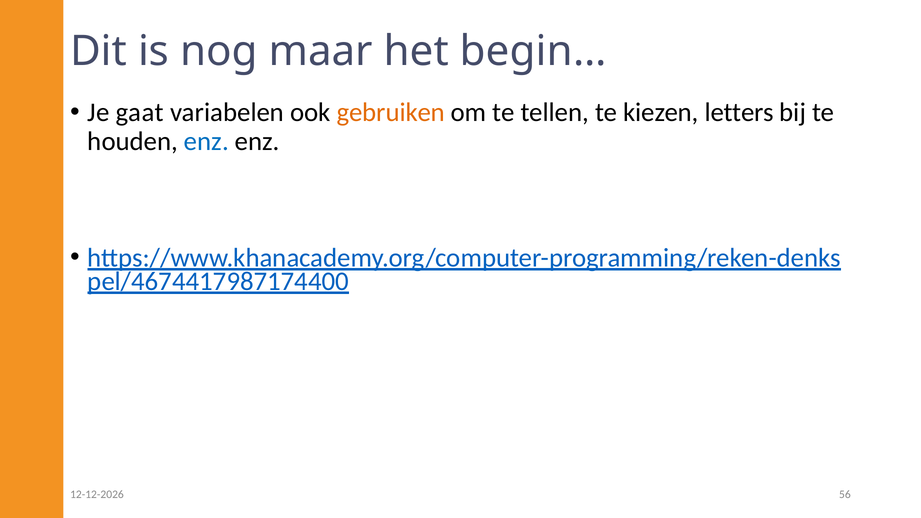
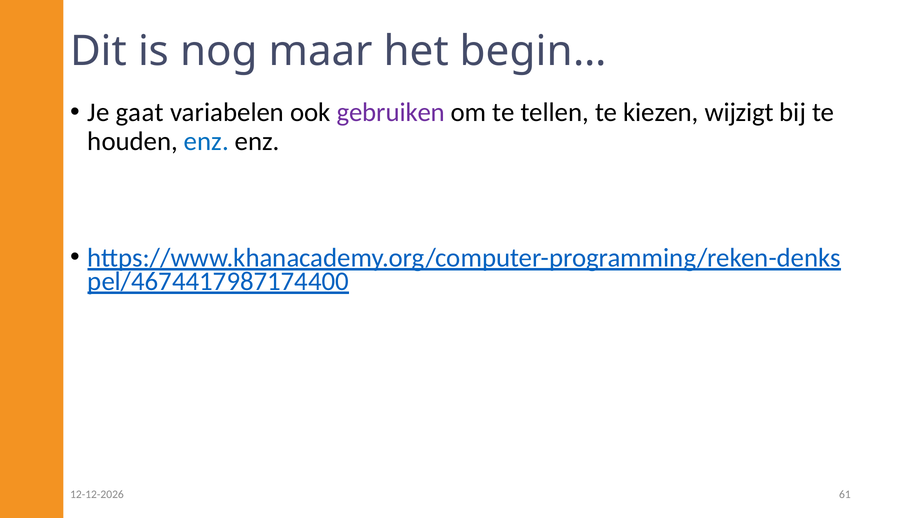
gebruiken colour: orange -> purple
letters: letters -> wijzigt
56: 56 -> 61
